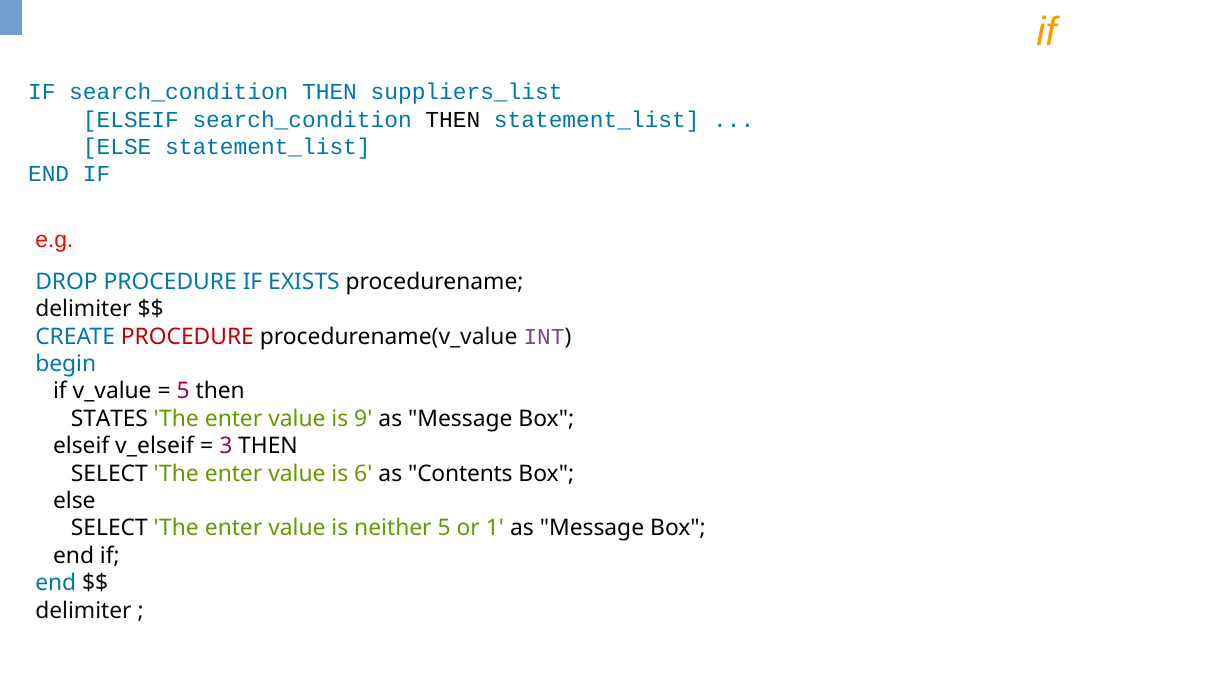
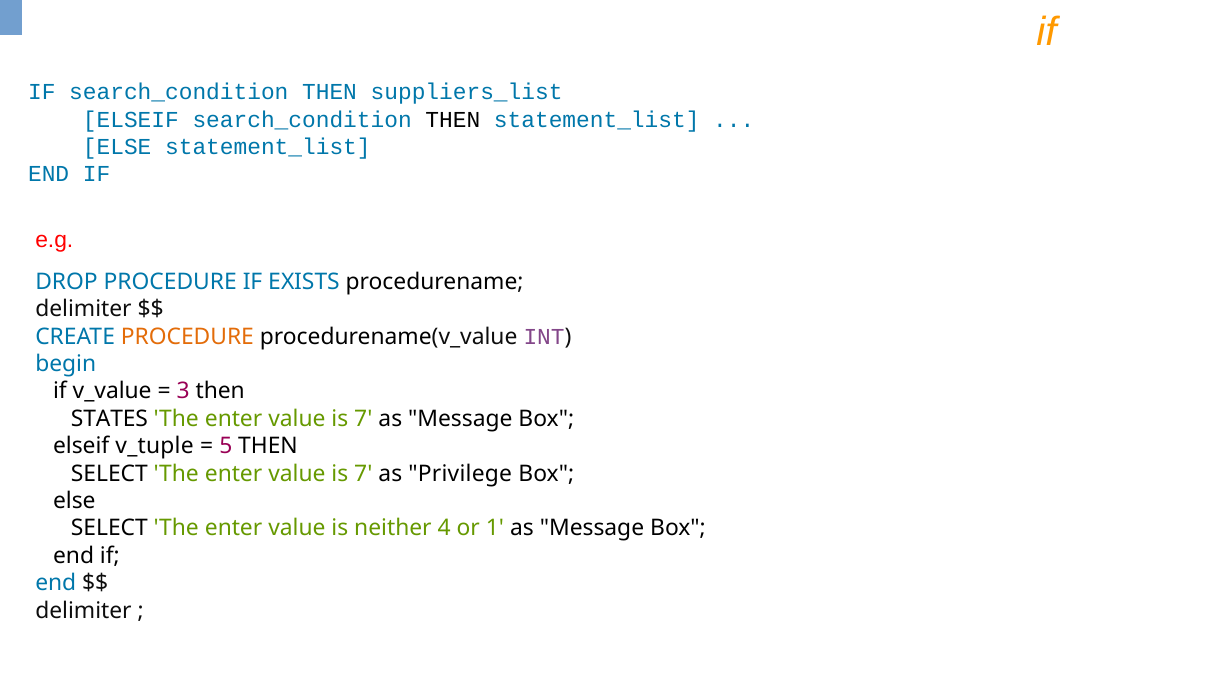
PROCEDURE at (187, 337) colour: red -> orange
5 at (183, 391): 5 -> 3
9 at (363, 419): 9 -> 7
v_elseif: v_elseif -> v_tuple
3: 3 -> 5
6 at (363, 474): 6 -> 7
Contents: Contents -> Privilege
neither 5: 5 -> 4
